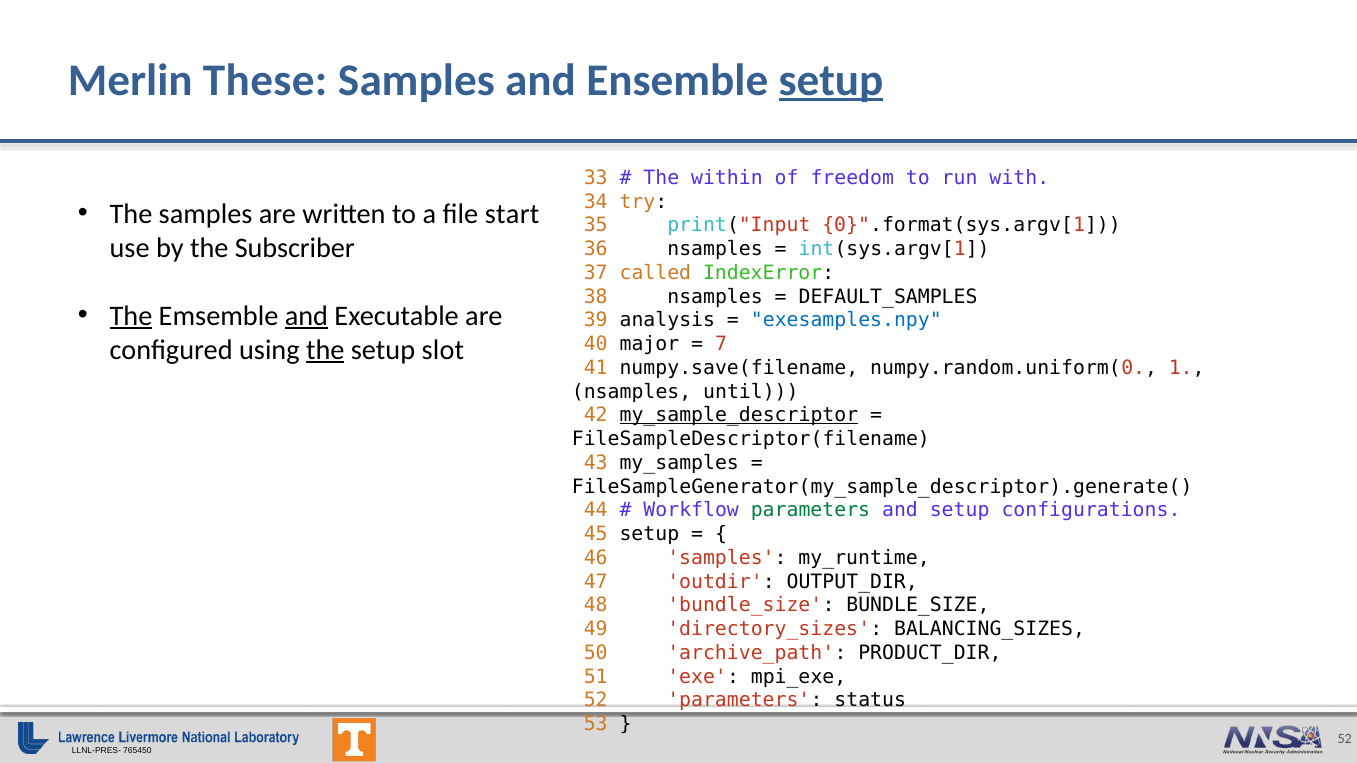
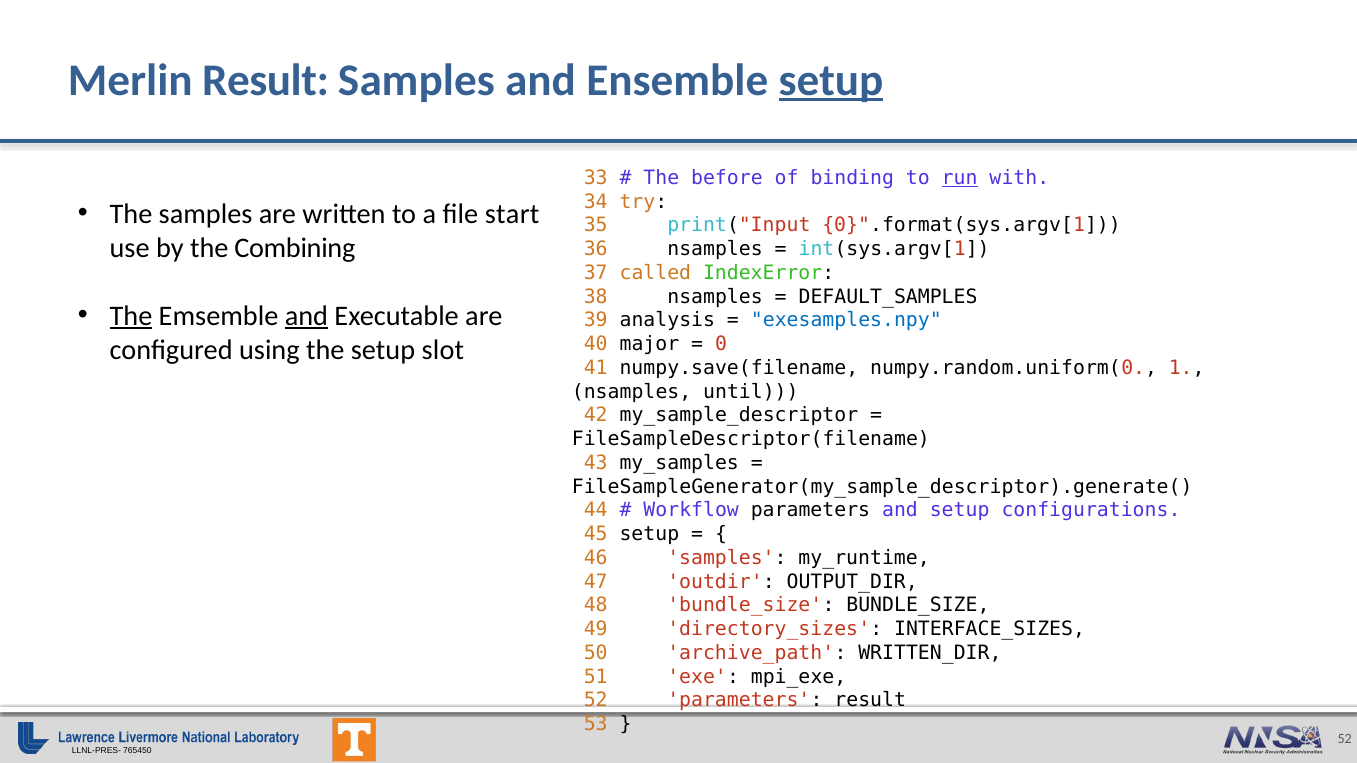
Merlin These: These -> Result
within: within -> before
freedom: freedom -> binding
run underline: none -> present
Subscriber: Subscriber -> Combining
7: 7 -> 0
the at (325, 350) underline: present -> none
my_sample_descriptor underline: present -> none
parameters at (810, 511) colour: green -> black
BALANCING_SIZES: BALANCING_SIZES -> INTERFACE_SIZES
PRODUCT_DIR: PRODUCT_DIR -> WRITTEN_DIR
parameters status: status -> result
